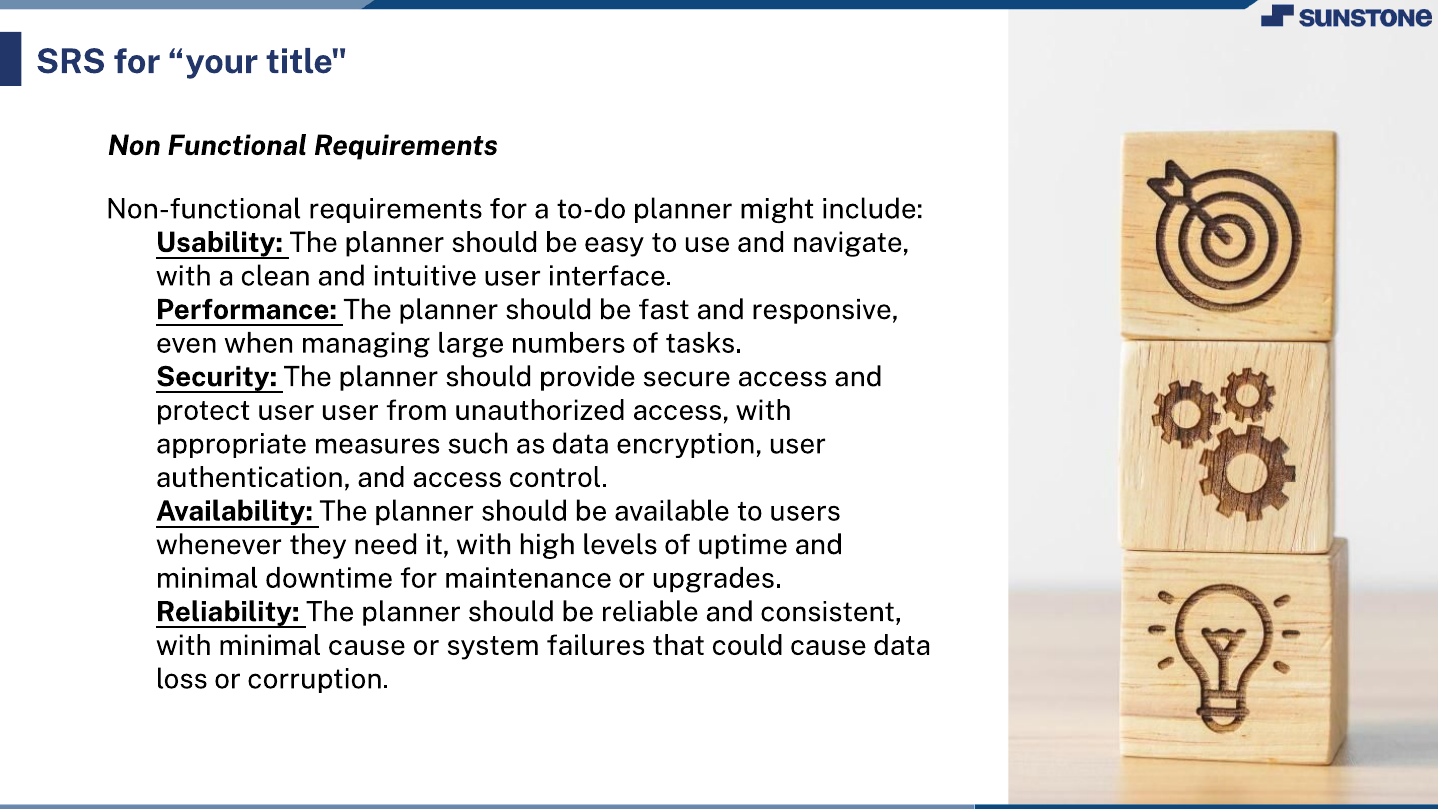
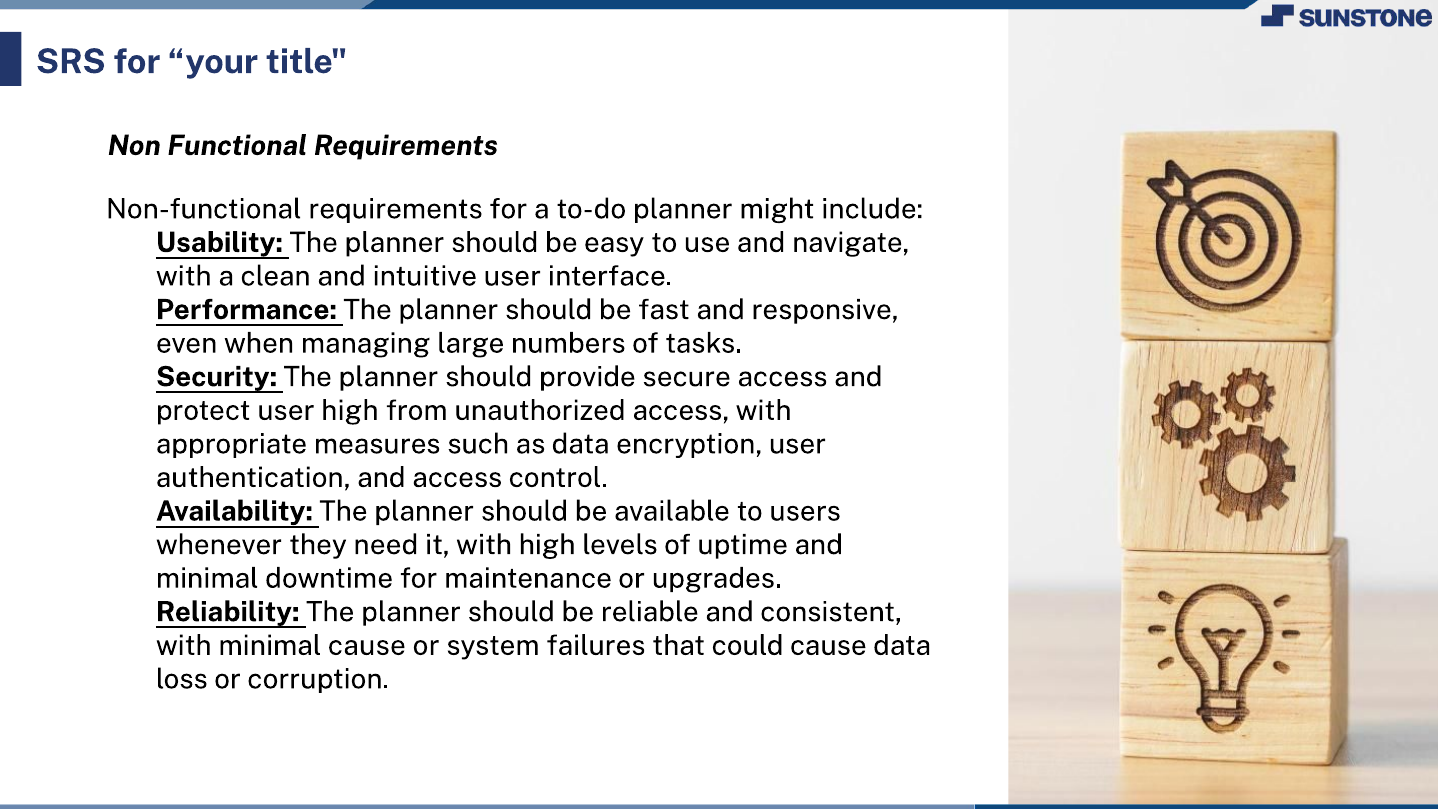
user user: user -> high
